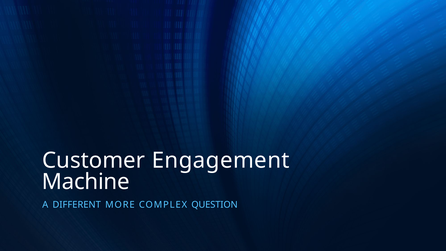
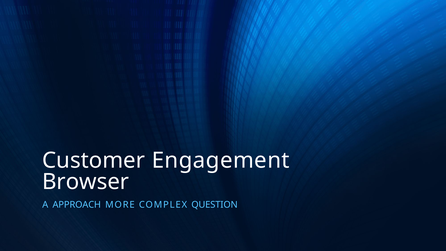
Machine: Machine -> Browser
DIFFERENT: DIFFERENT -> APPROACH
